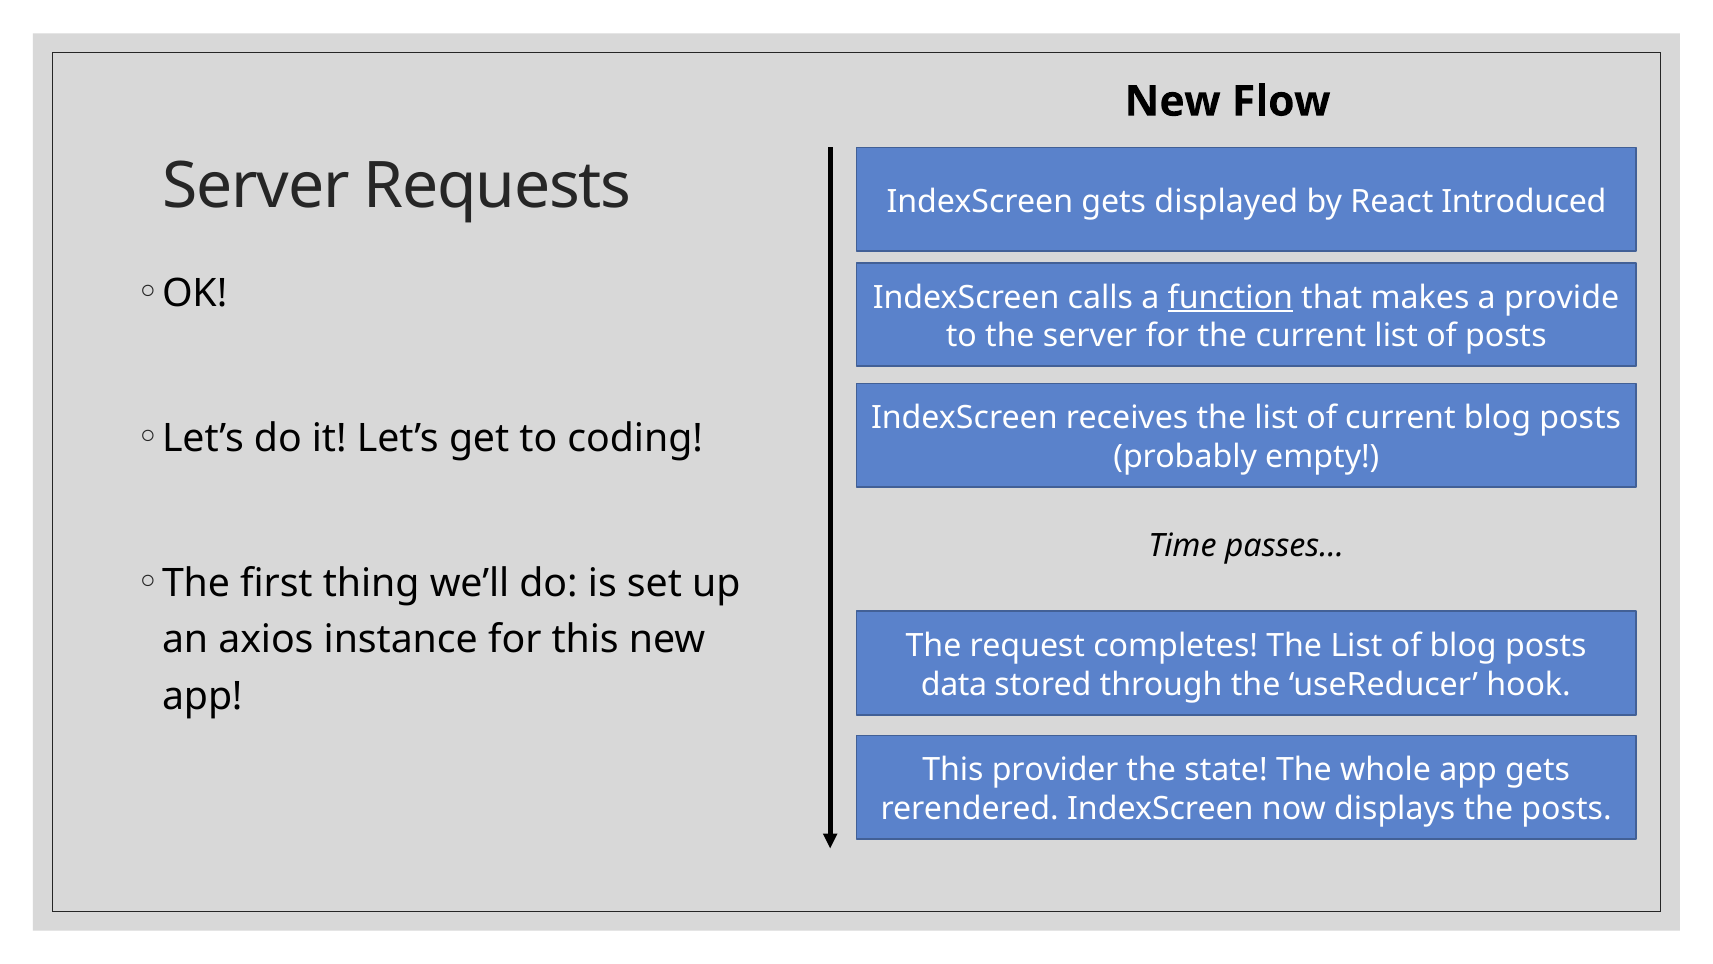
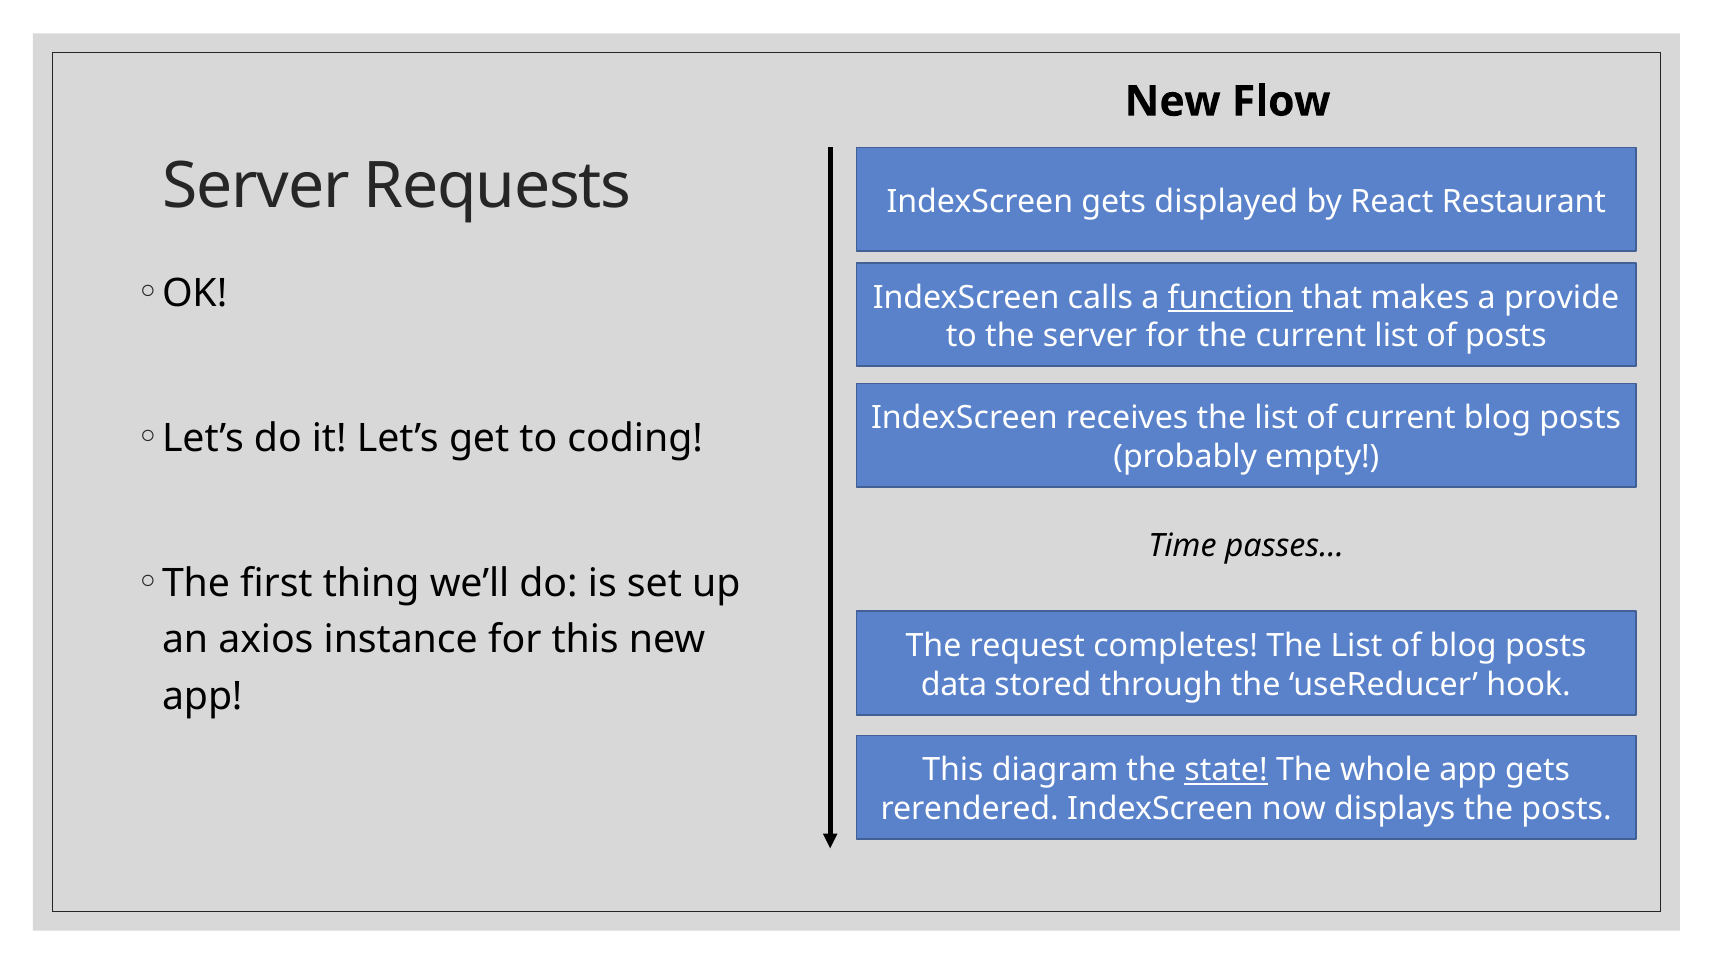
Introduced: Introduced -> Restaurant
provider: provider -> diagram
state underline: none -> present
